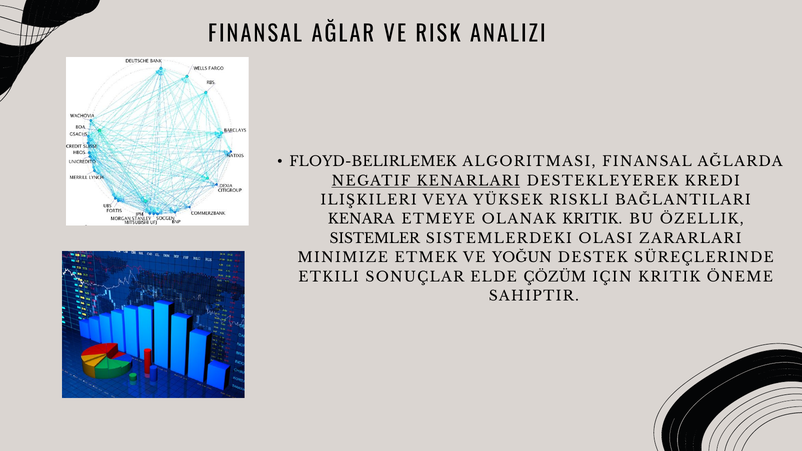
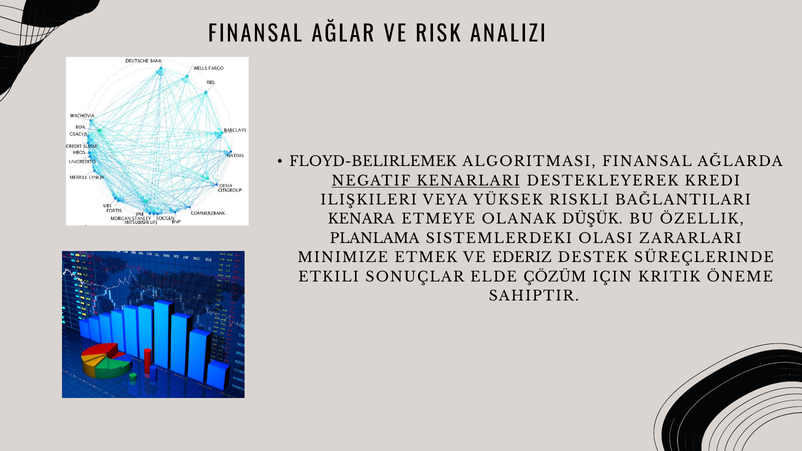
OLANAK KRITIK: KRITIK -> DÜŞÜK
SISTEMLER: SISTEMLER -> PLANLAMA
YOĞUN: YOĞUN -> EDERIZ
